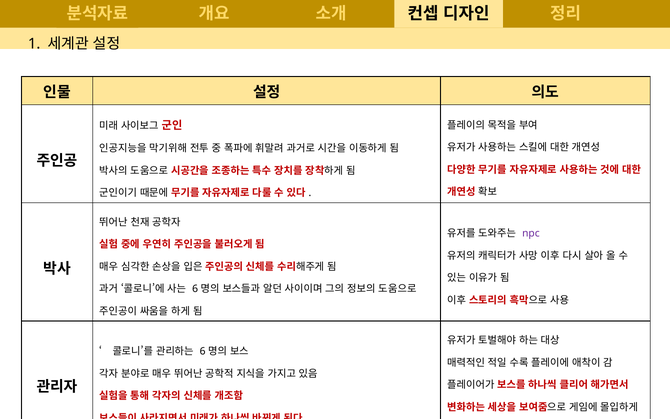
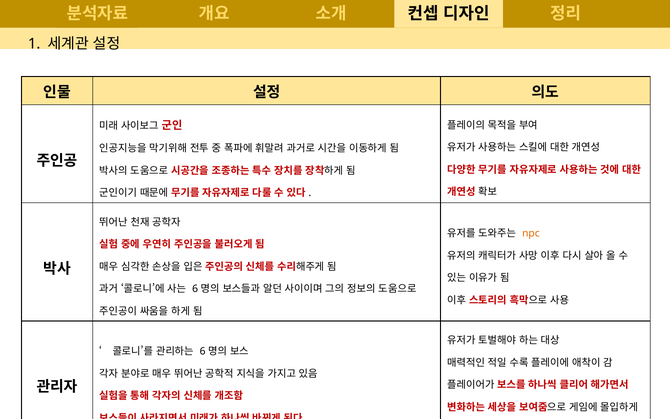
npc colour: purple -> orange
